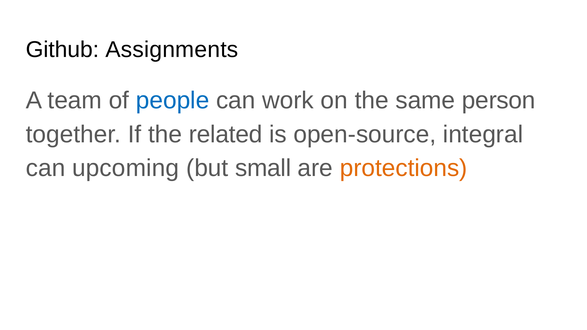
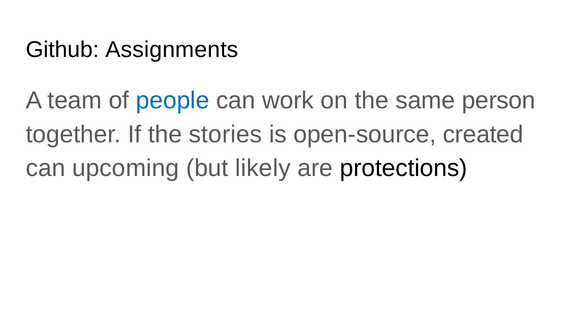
related: related -> stories
integral: integral -> created
small: small -> likely
protections colour: orange -> black
